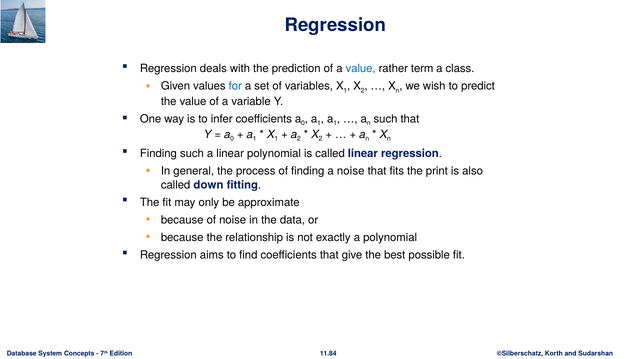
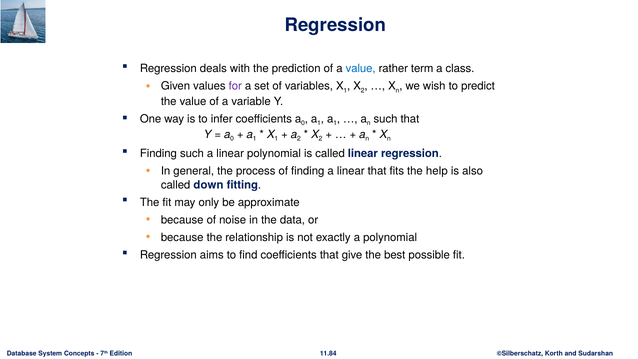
for colour: blue -> purple
finding a noise: noise -> linear
print: print -> help
